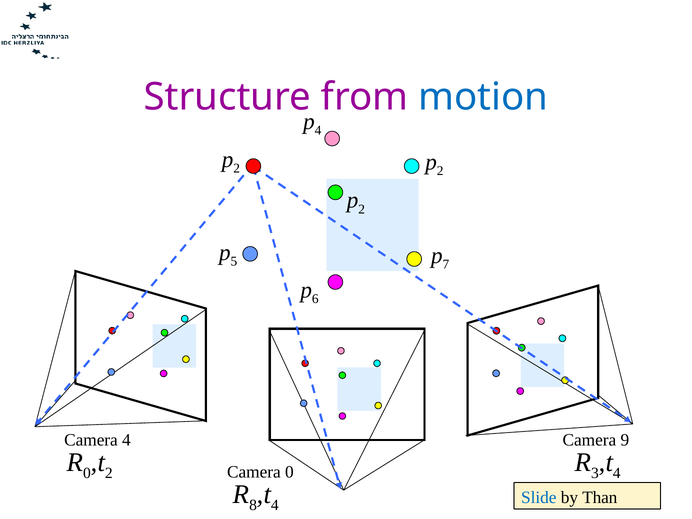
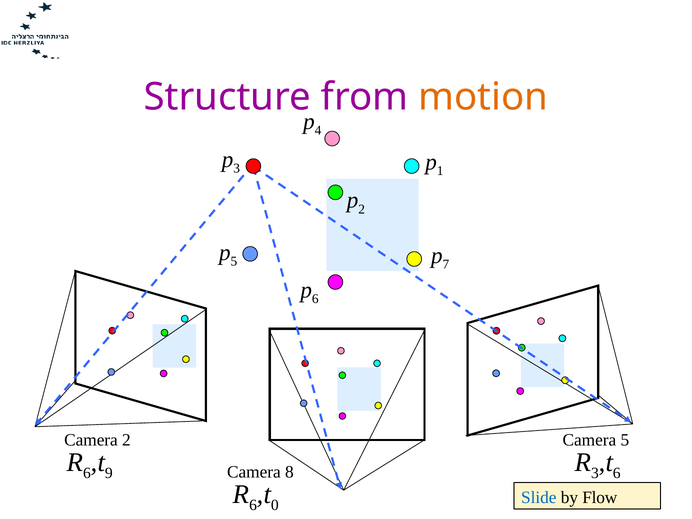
motion colour: blue -> orange
2 at (237, 168): 2 -> 3
2 at (440, 171): 2 -> 1
Camera 4: 4 -> 2
Camera 9: 9 -> 5
0 at (87, 473): 0 -> 6
2 at (109, 473): 2 -> 9
4 at (617, 473): 4 -> 6
Camera 0: 0 -> 8
8 at (253, 505): 8 -> 6
4 at (275, 505): 4 -> 0
Than: Than -> Flow
